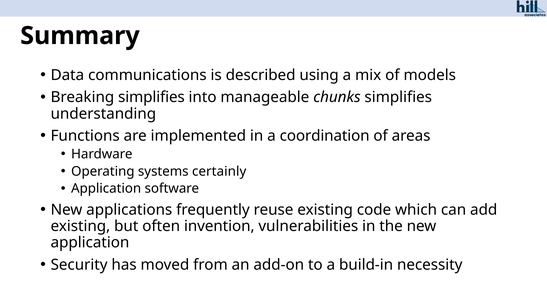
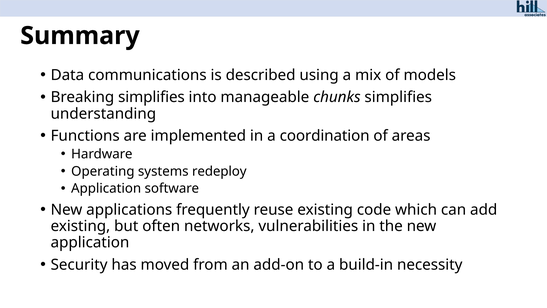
certainly: certainly -> redeploy
invention: invention -> networks
